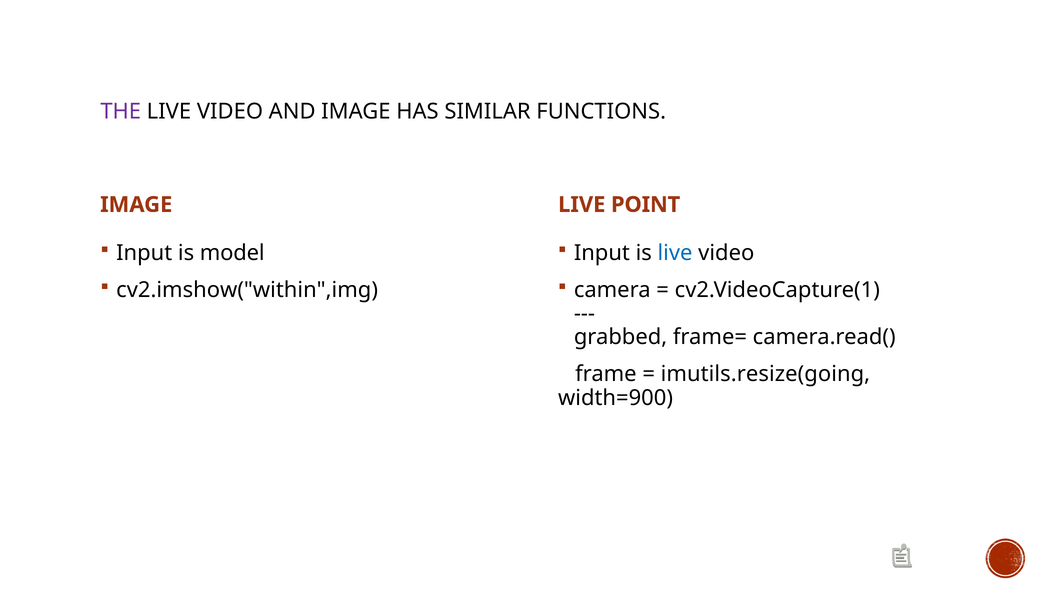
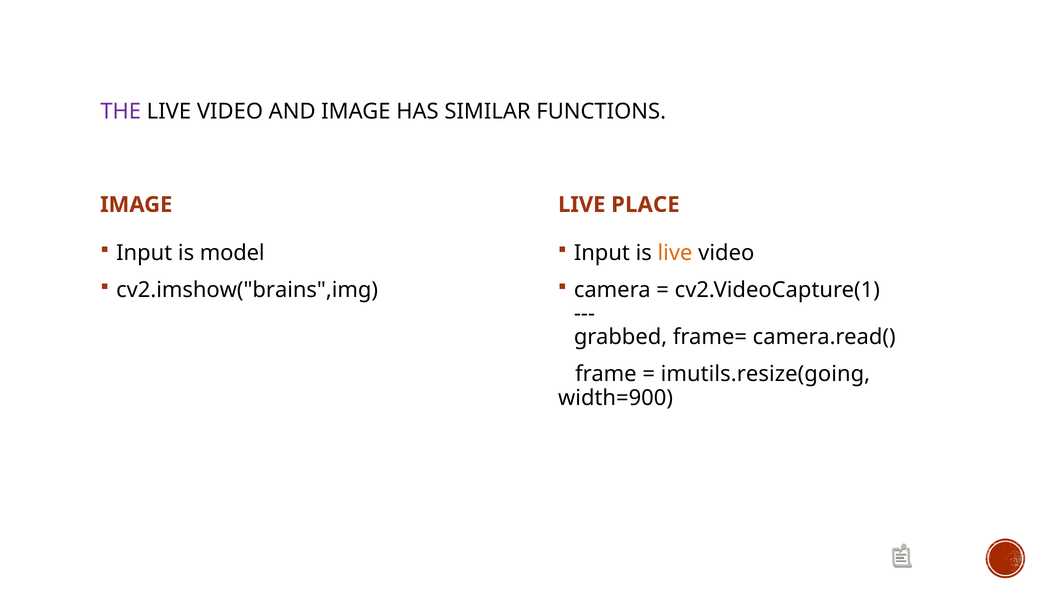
POINT: POINT -> PLACE
live at (675, 253) colour: blue -> orange
cv2.imshow("within",img: cv2.imshow("within",img -> cv2.imshow("brains",img
